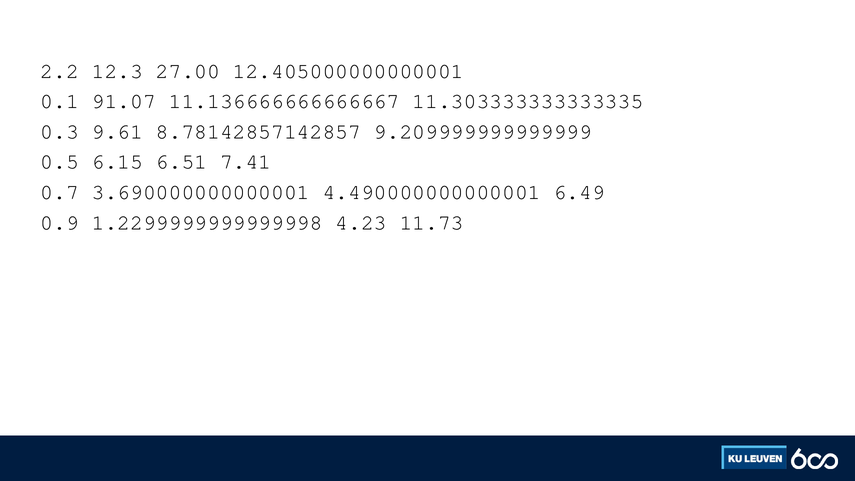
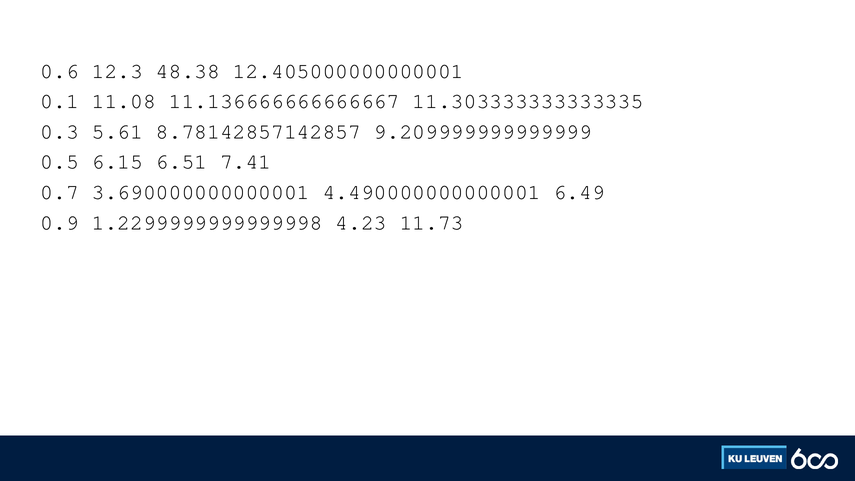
2.2: 2.2 -> 0.6
27.00: 27.00 -> 48.38
91.07: 91.07 -> 11.08
9.61: 9.61 -> 5.61
